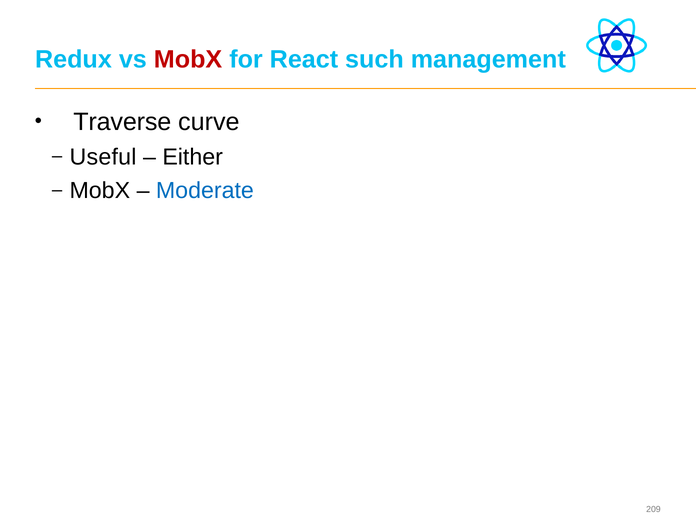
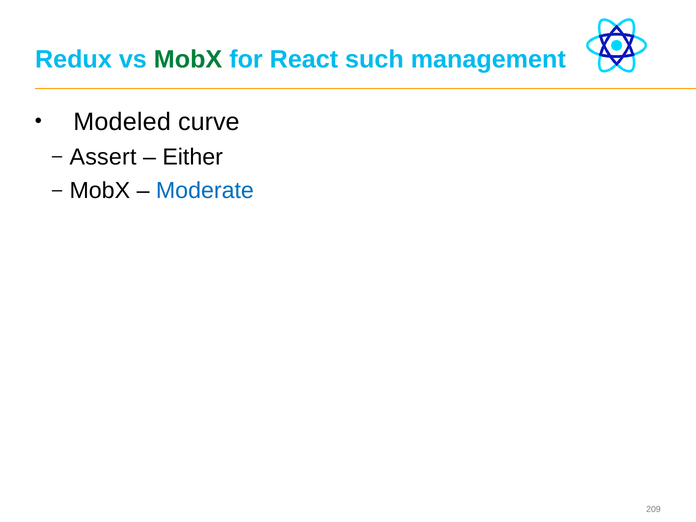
MobX at (188, 59) colour: red -> green
Traverse: Traverse -> Modeled
Useful: Useful -> Assert
